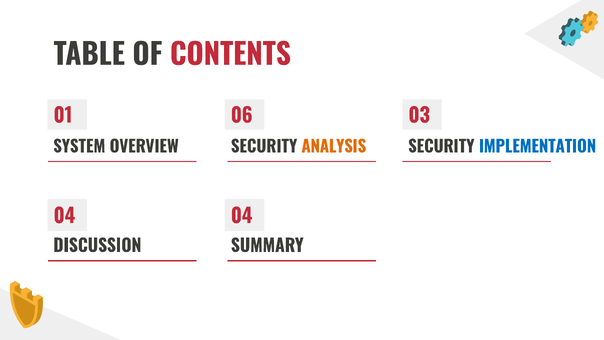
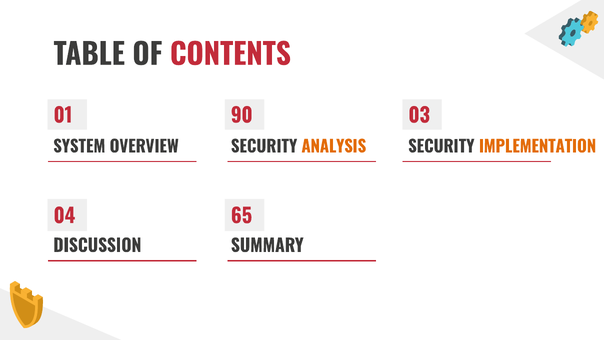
06: 06 -> 90
IMPLEMENTATION colour: blue -> orange
04 04: 04 -> 65
